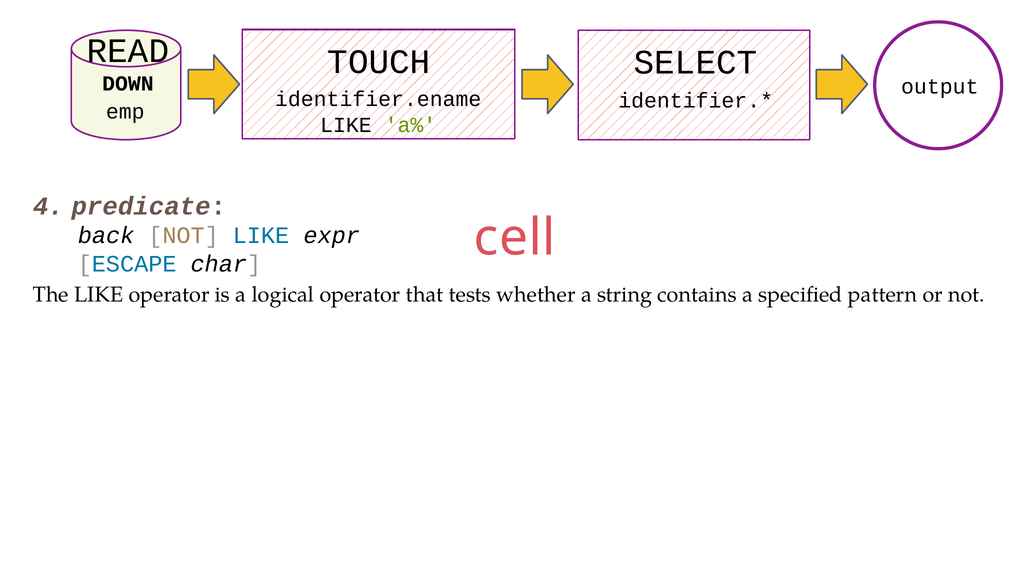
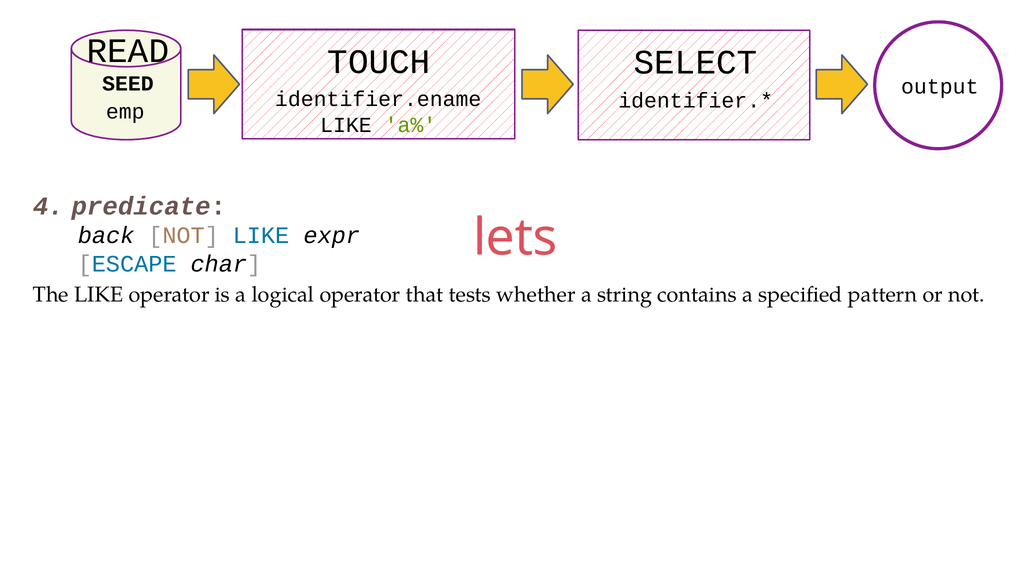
DOWN: DOWN -> SEED
cell: cell -> lets
